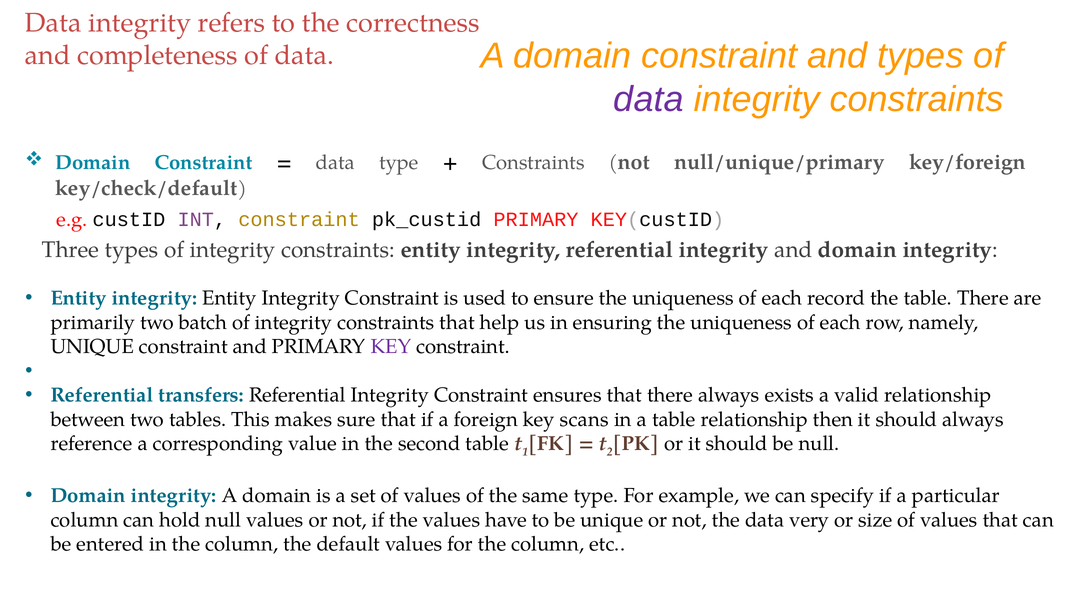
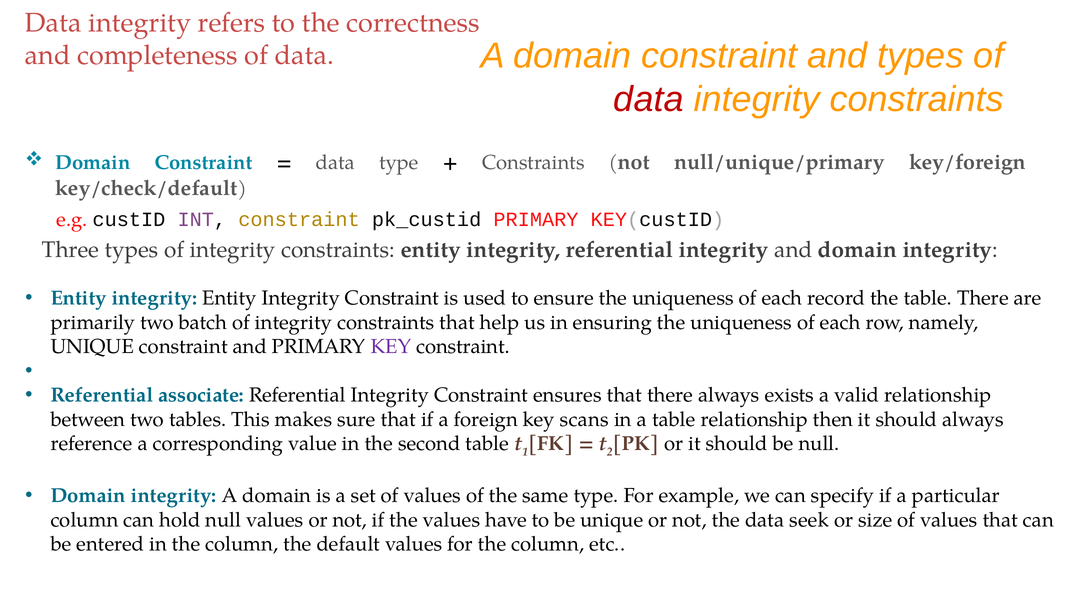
data at (649, 99) colour: purple -> red
transfers: transfers -> associate
very: very -> seek
